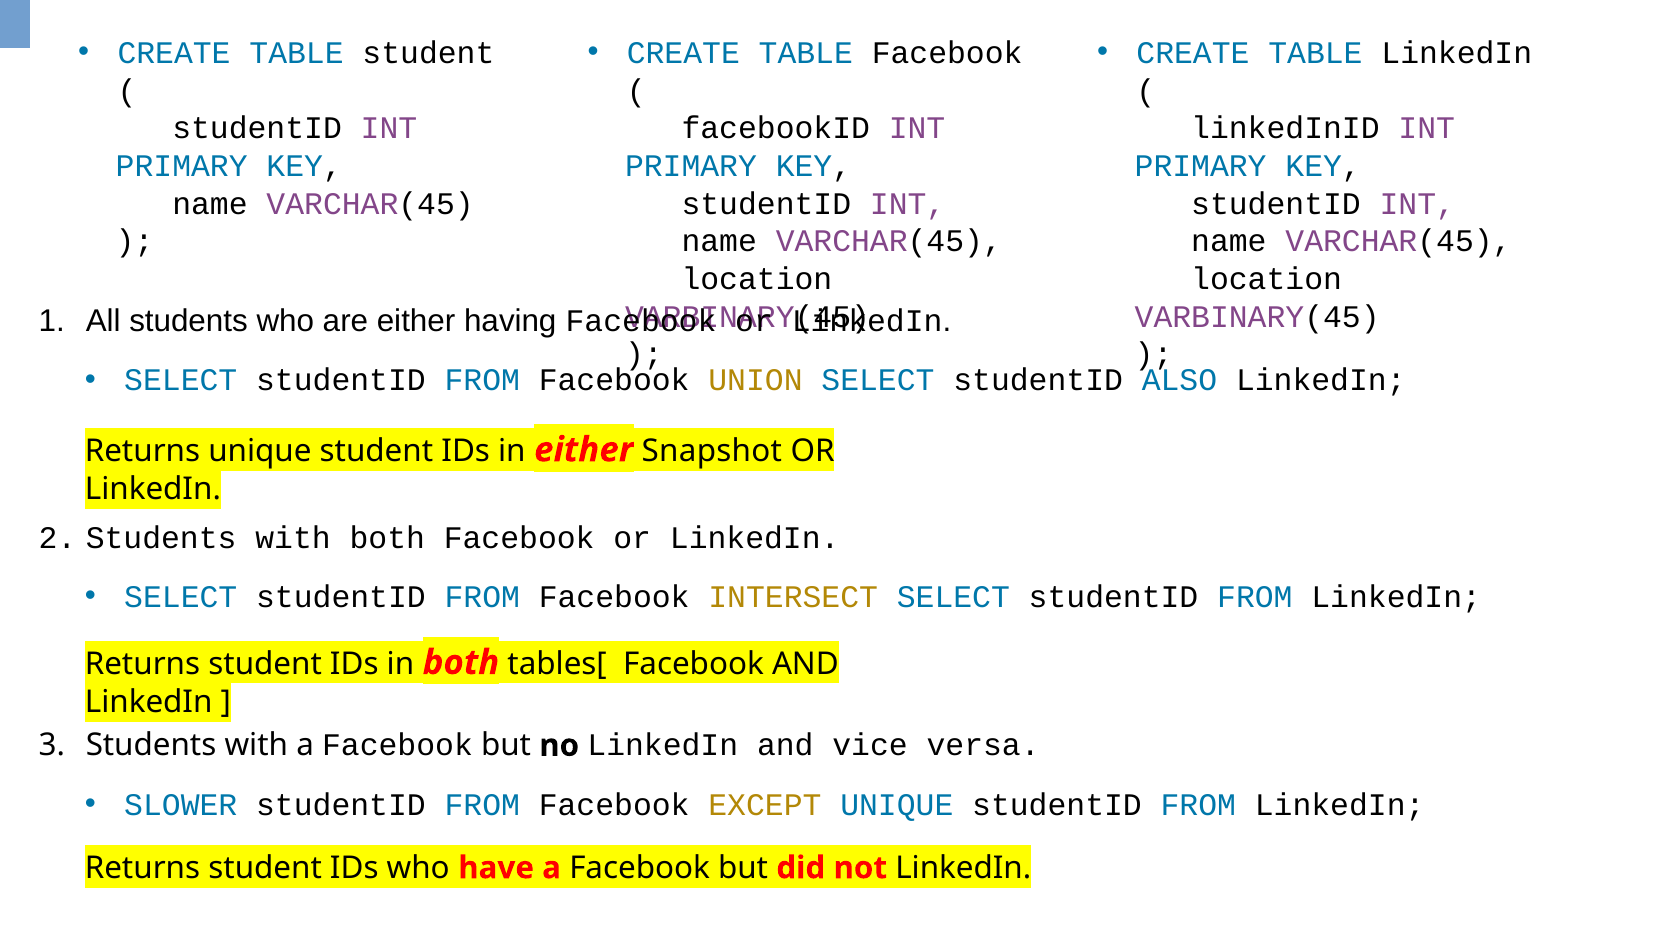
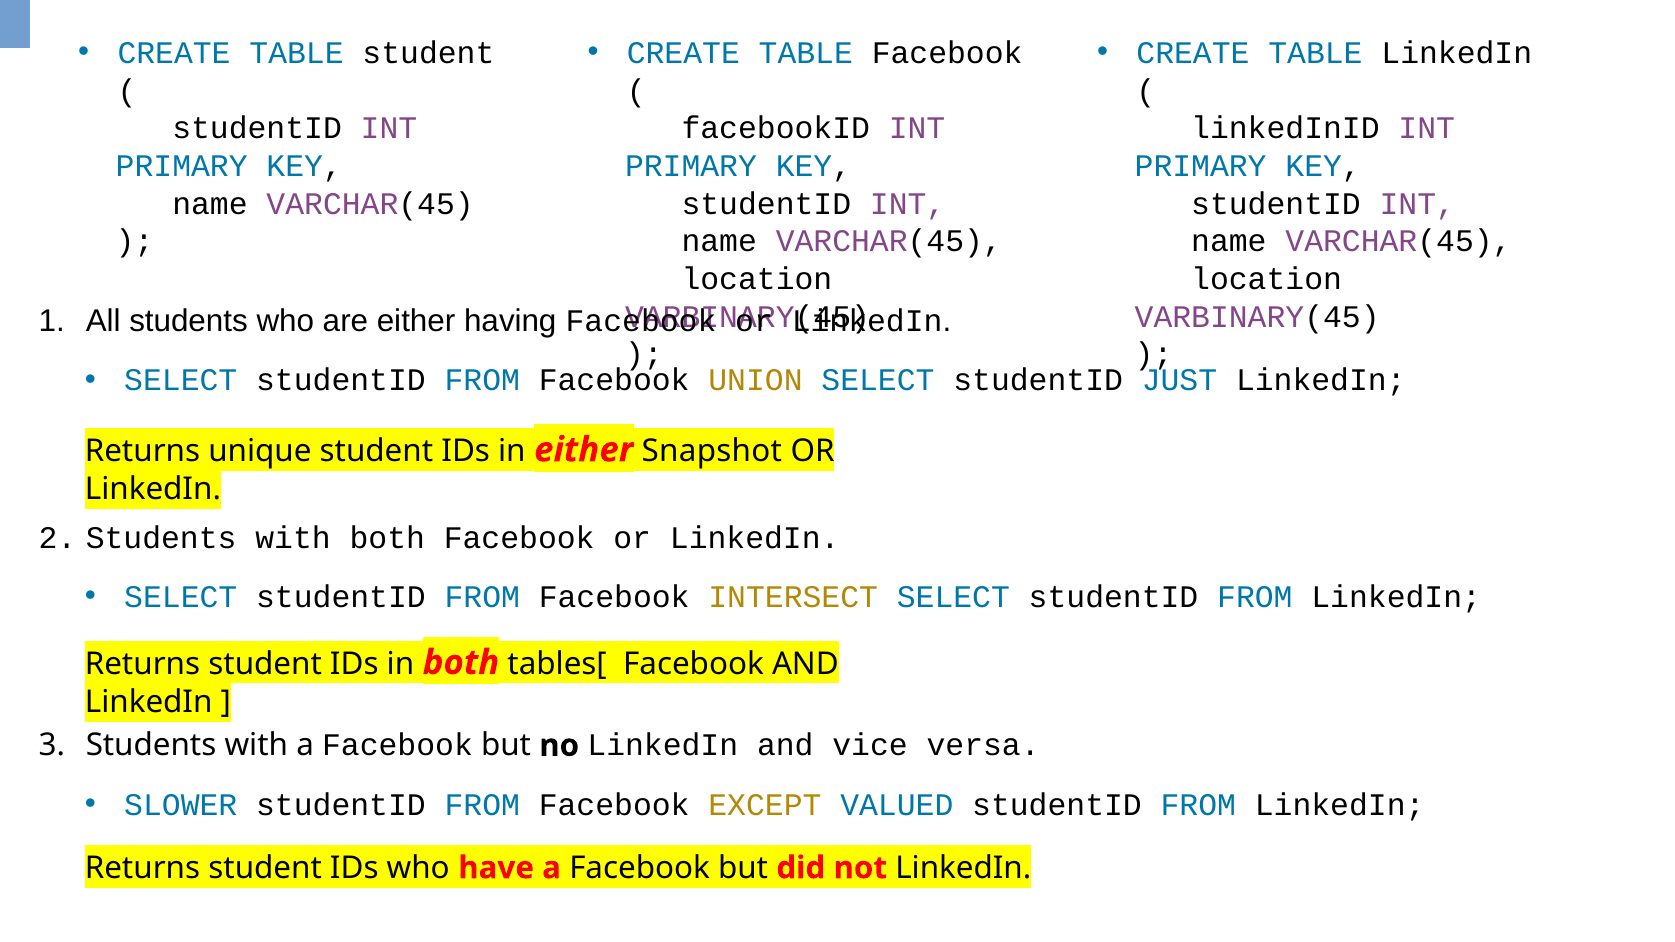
ALSO: ALSO -> JUST
EXCEPT UNIQUE: UNIQUE -> VALUED
